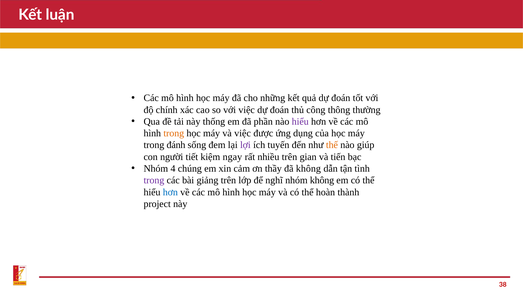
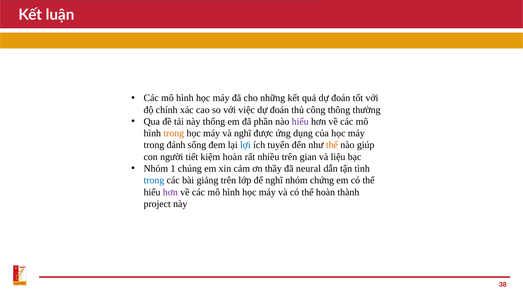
và việc: việc -> nghĩ
lợi colour: purple -> blue
kiệm ngay: ngay -> hoàn
tiến: tiến -> liệu
4: 4 -> 1
đã không: không -> neural
trong at (154, 180) colour: purple -> blue
nhóm không: không -> chứng
hơn at (170, 192) colour: blue -> purple
